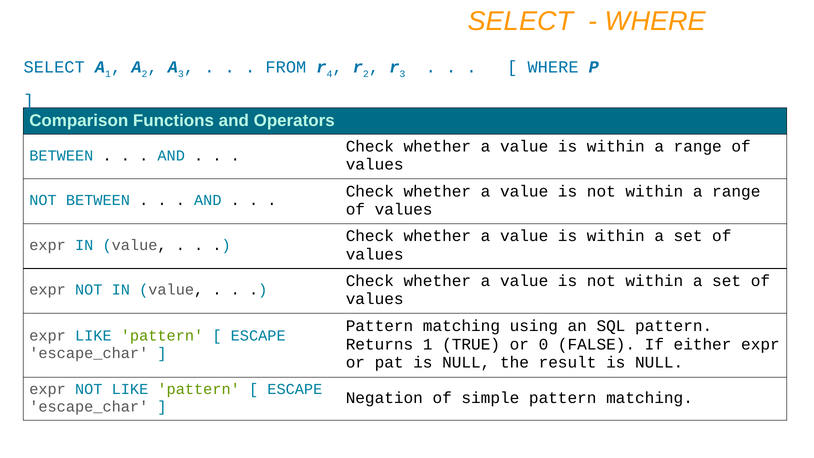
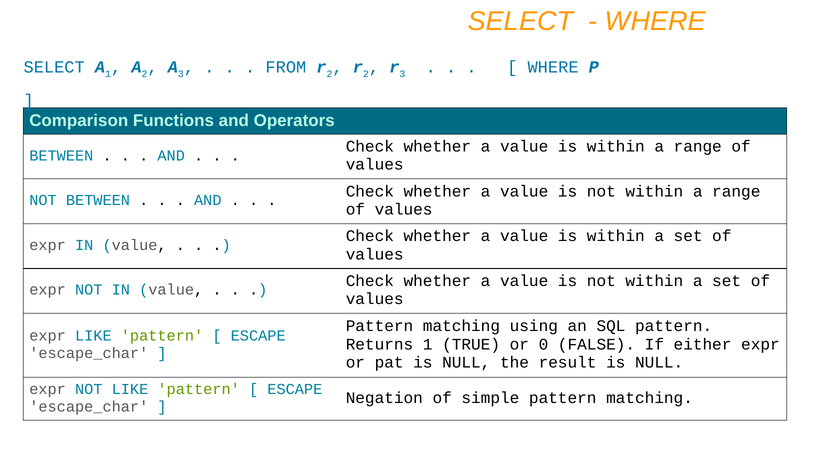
4 at (329, 74): 4 -> 2
